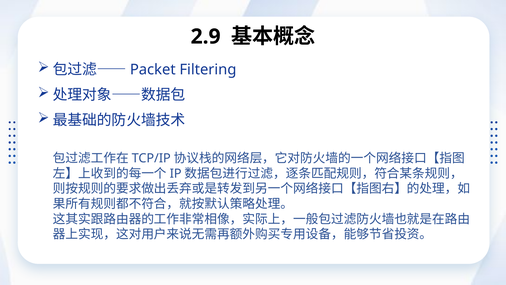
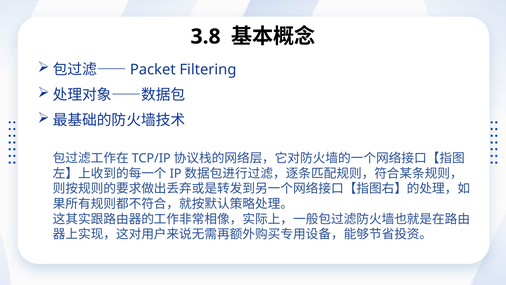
2.9: 2.9 -> 3.8
